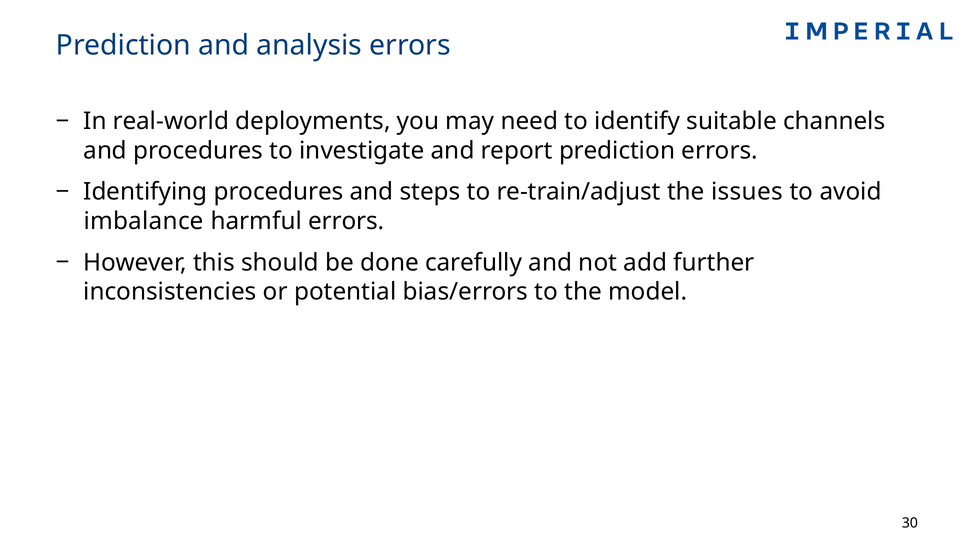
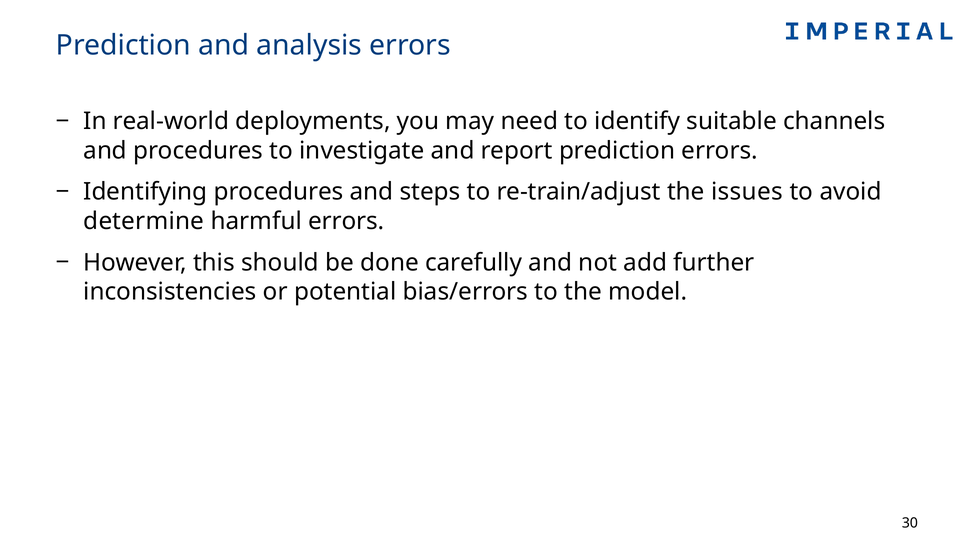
imbalance: imbalance -> determine
